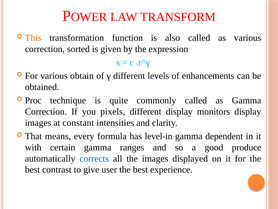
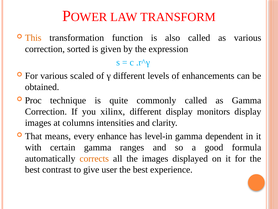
obtain: obtain -> scaled
pixels: pixels -> xilinx
constant: constant -> columns
formula: formula -> enhance
produce: produce -> formula
corrects colour: blue -> orange
